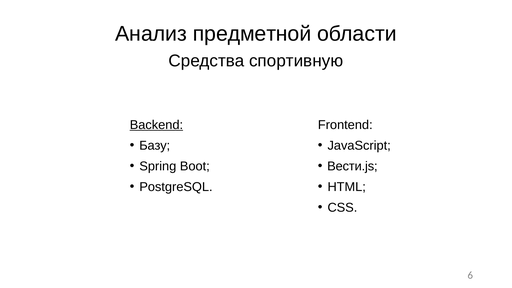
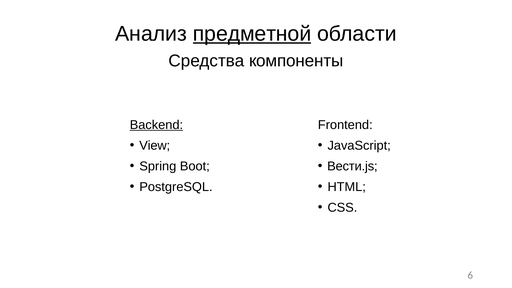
предметной underline: none -> present
спортивную: спортивную -> компоненты
Базу: Базу -> View
